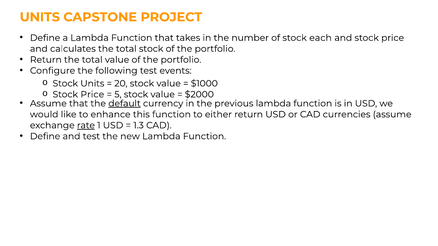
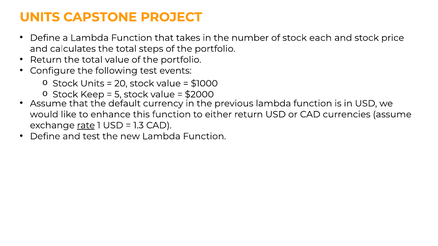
total stock: stock -> steps
Price at (92, 95): Price -> Keep
default underline: present -> none
